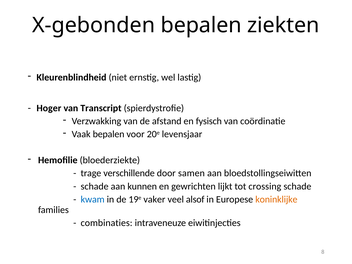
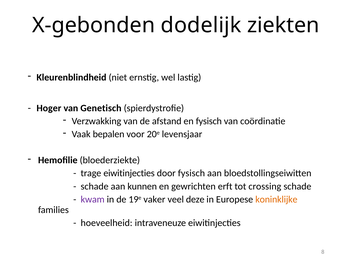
X-gebonden bepalen: bepalen -> dodelijk
Transcript: Transcript -> Genetisch
trage verschillende: verschillende -> eiwitinjecties
door samen: samen -> fysisch
lijkt: lijkt -> erft
kwam colour: blue -> purple
alsof: alsof -> deze
combinaties: combinaties -> hoeveelheid
